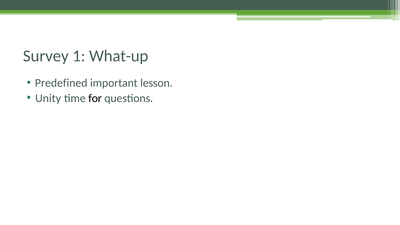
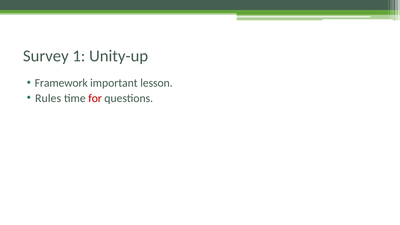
What-up: What-up -> Unity-up
Predefined: Predefined -> Framework
Unity: Unity -> Rules
for colour: black -> red
